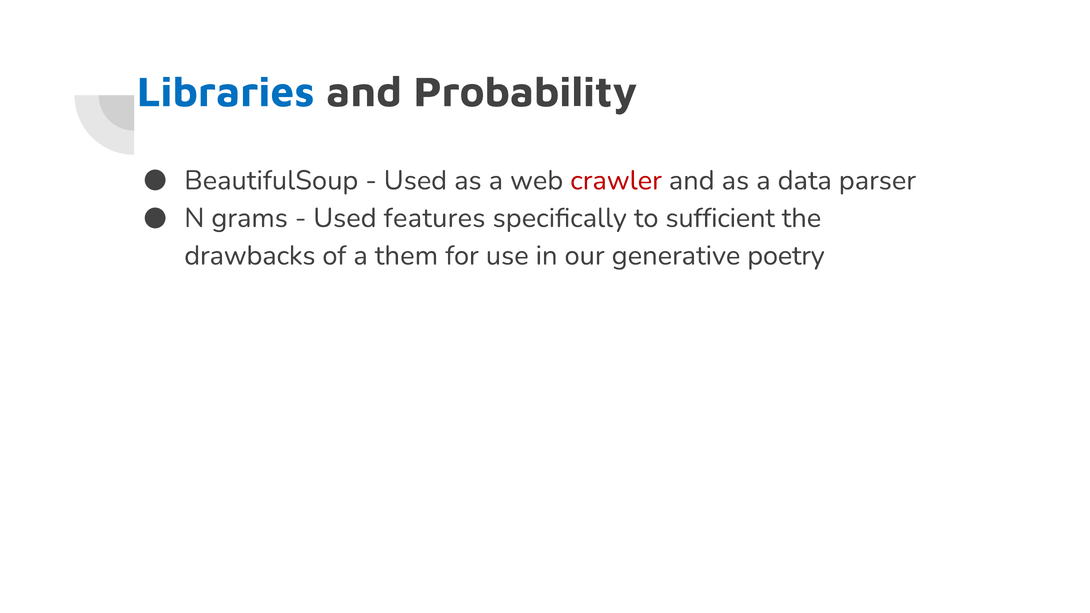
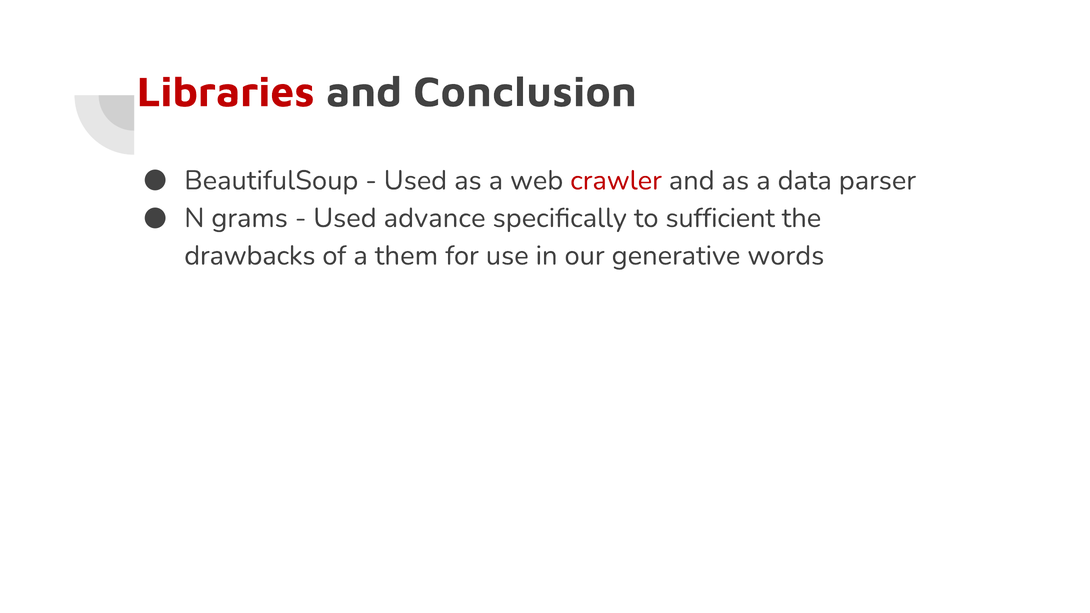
Libraries colour: blue -> red
Probability: Probability -> Conclusion
features: features -> advance
poetry: poetry -> words
